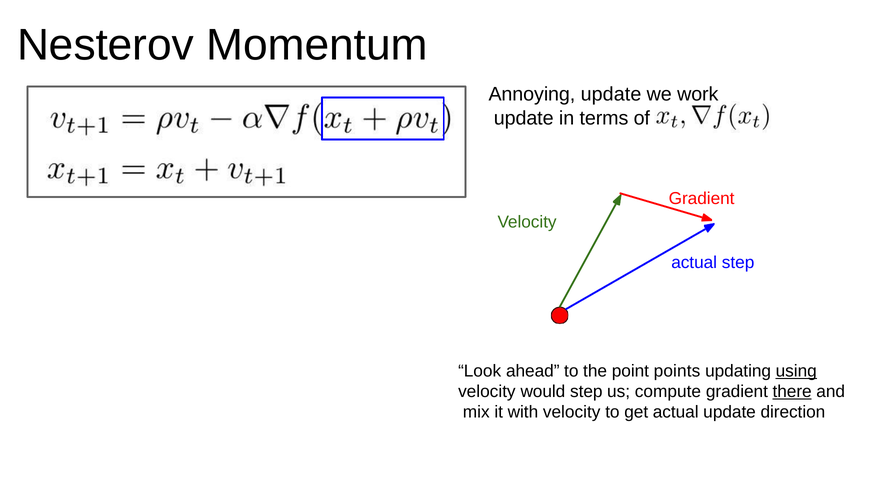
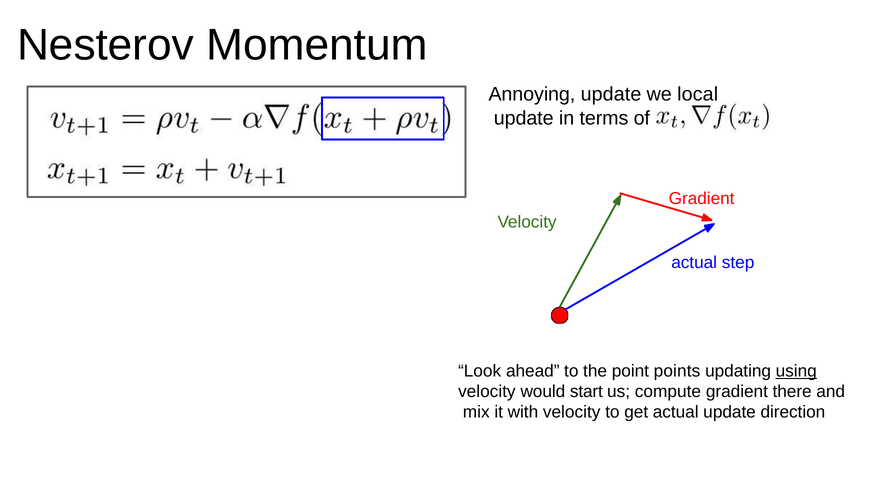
work: work -> local
would step: step -> start
there underline: present -> none
